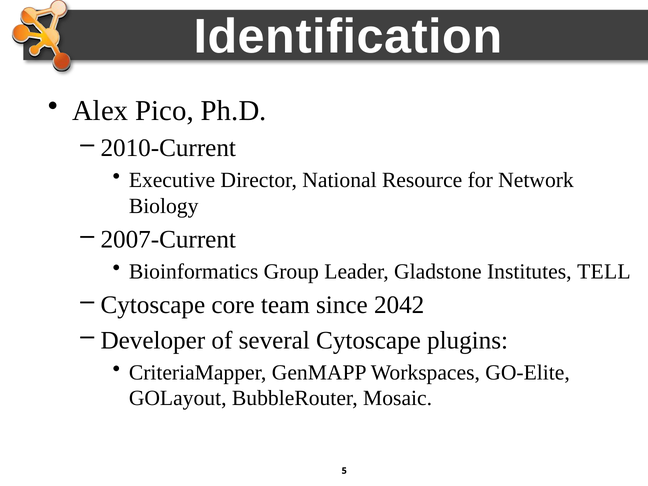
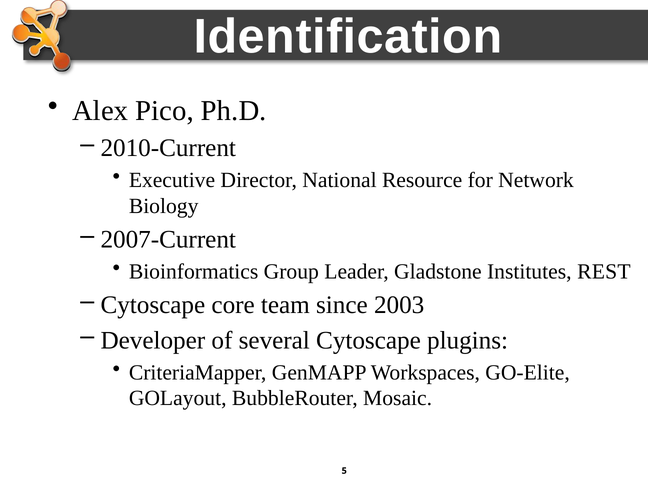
TELL: TELL -> REST
2042: 2042 -> 2003
